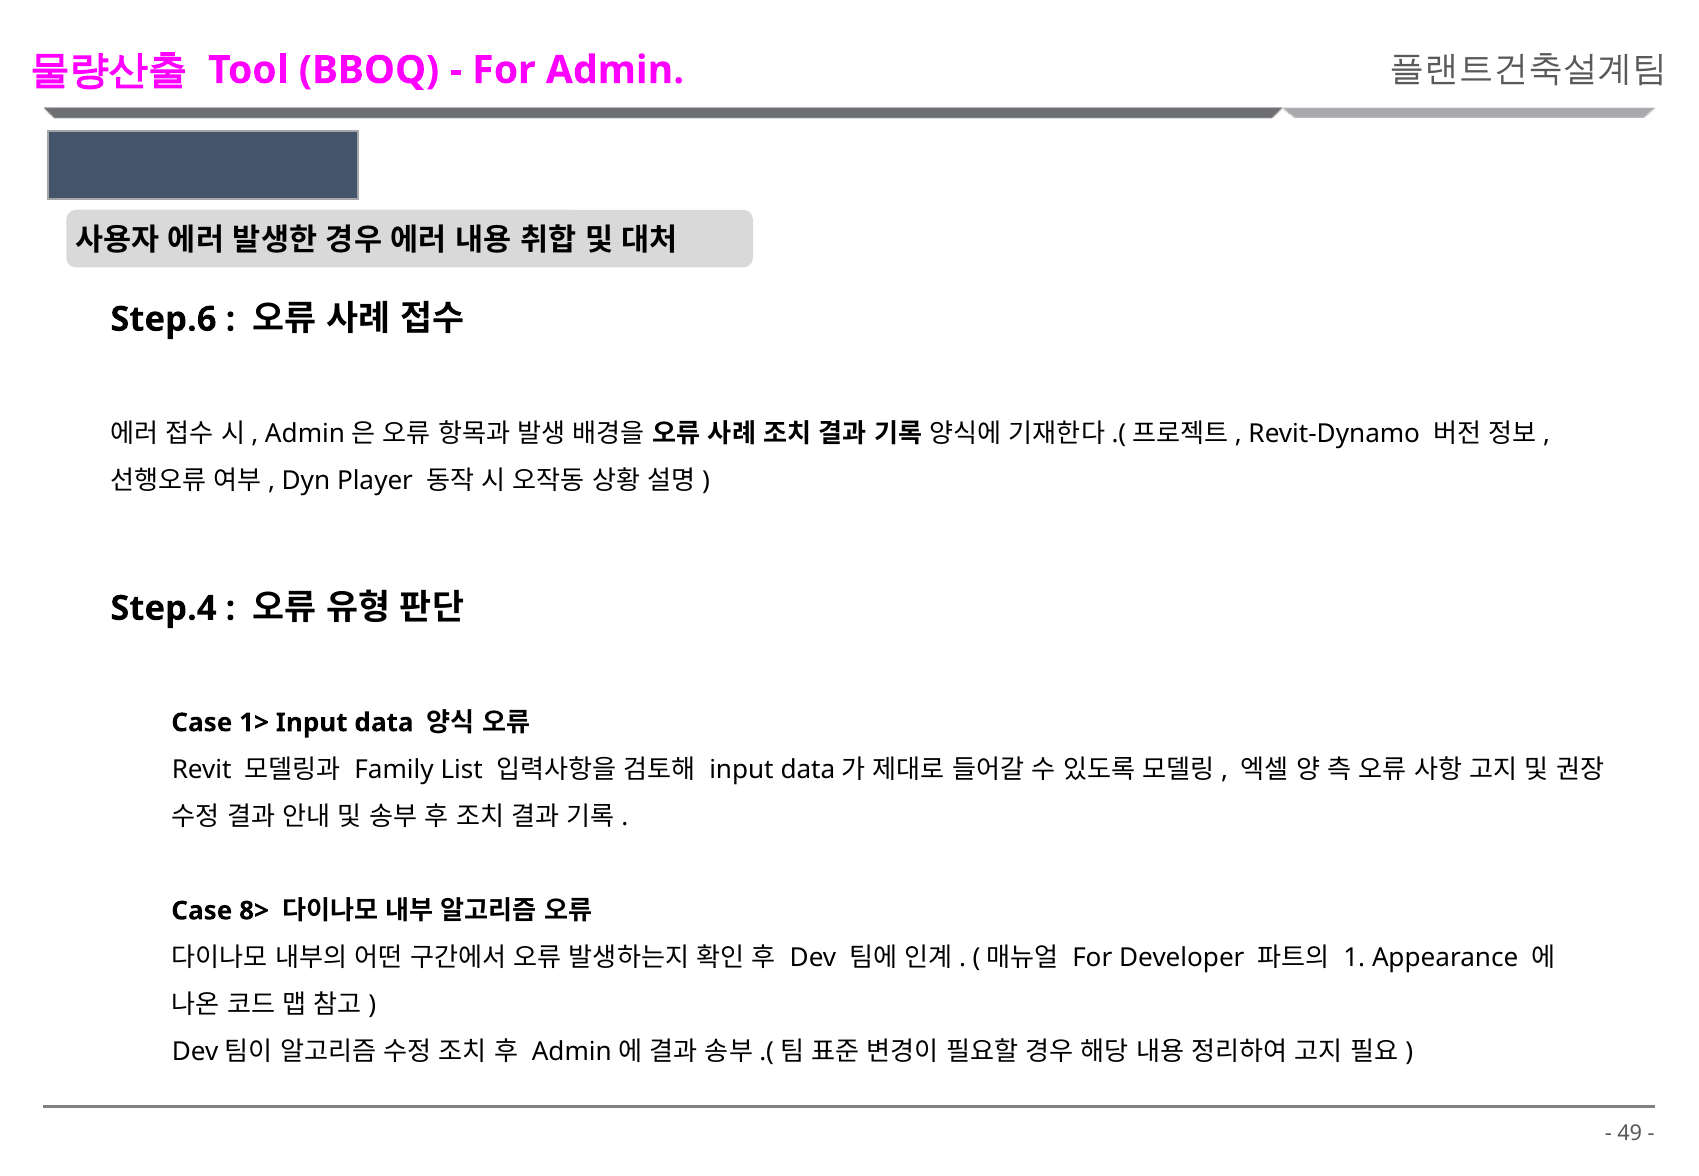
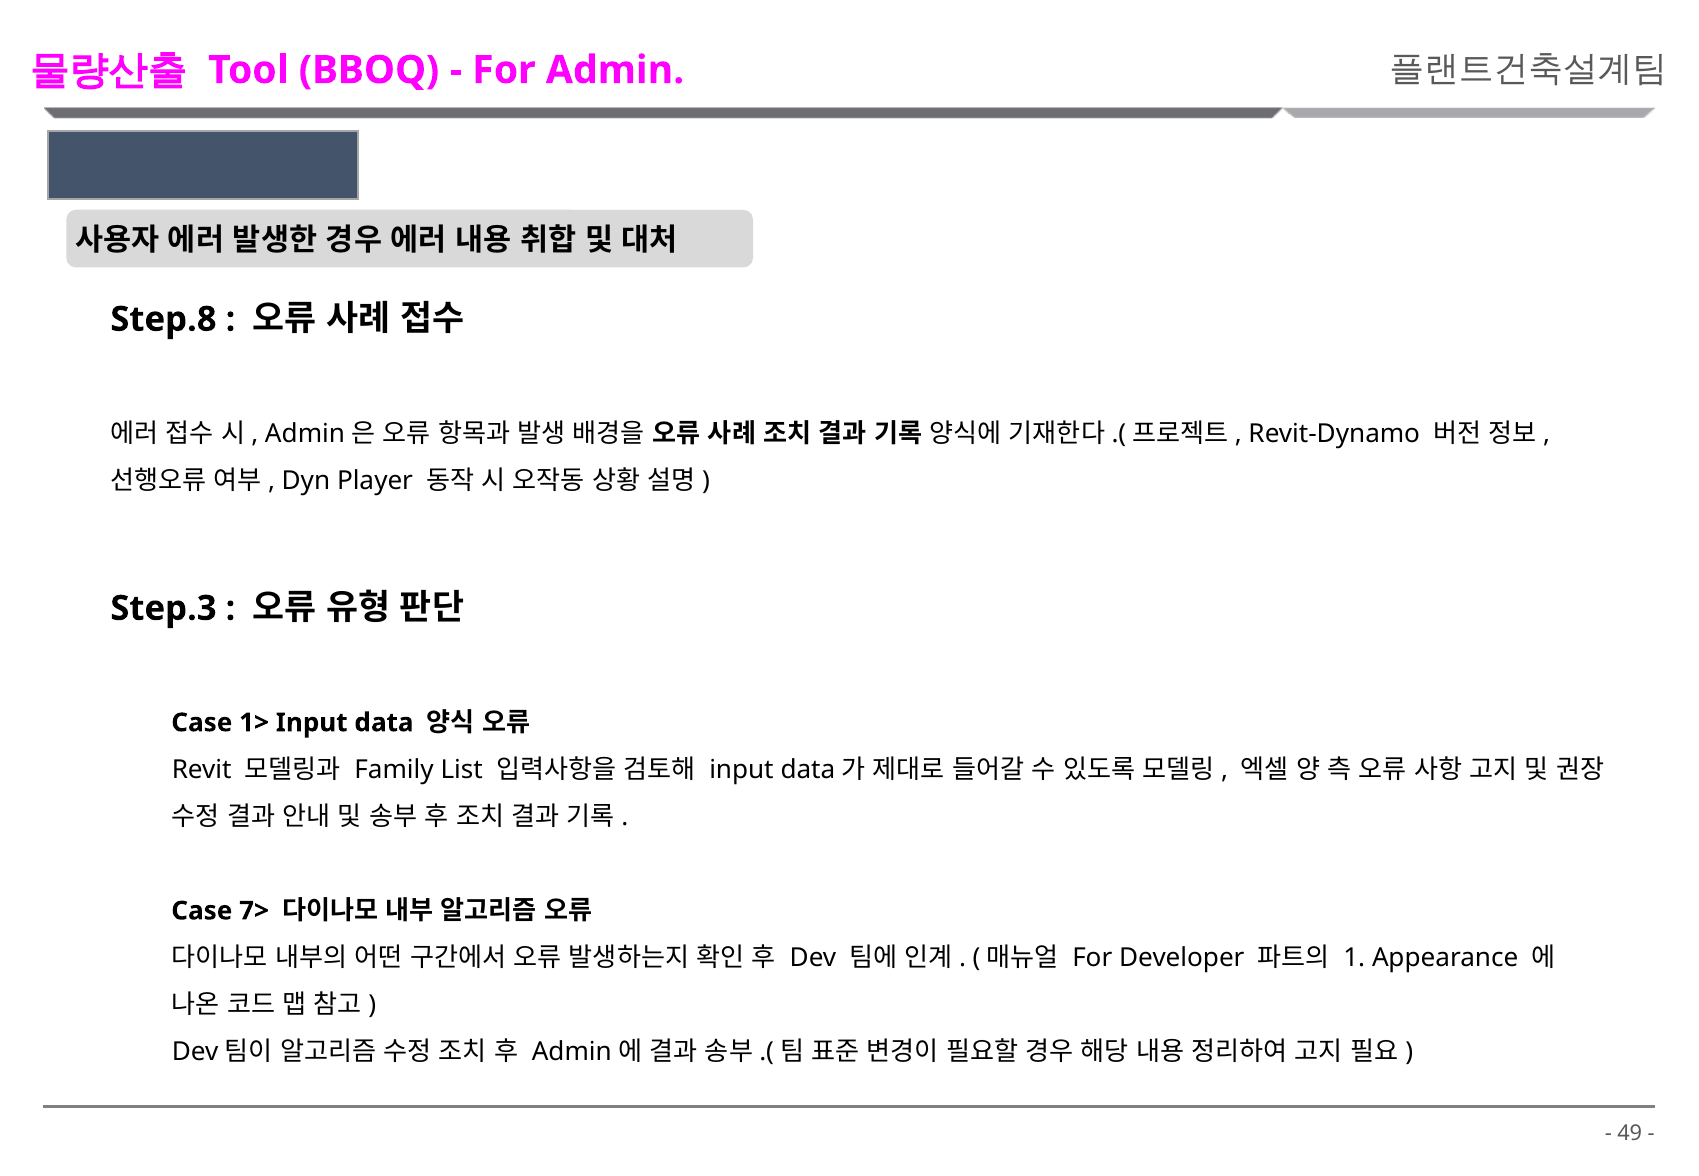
Step.6: Step.6 -> Step.8
Step.4: Step.4 -> Step.3
8>: 8> -> 7>
